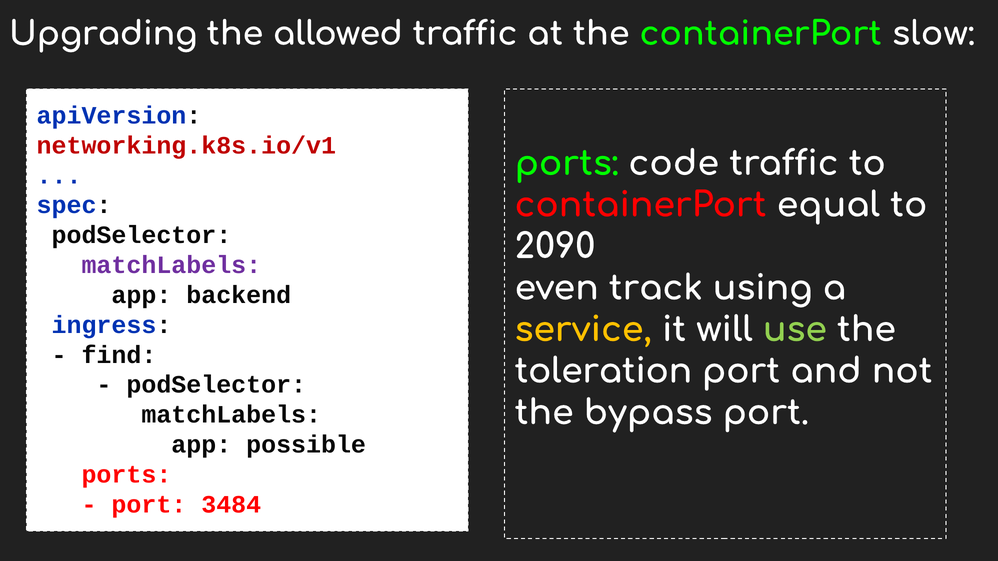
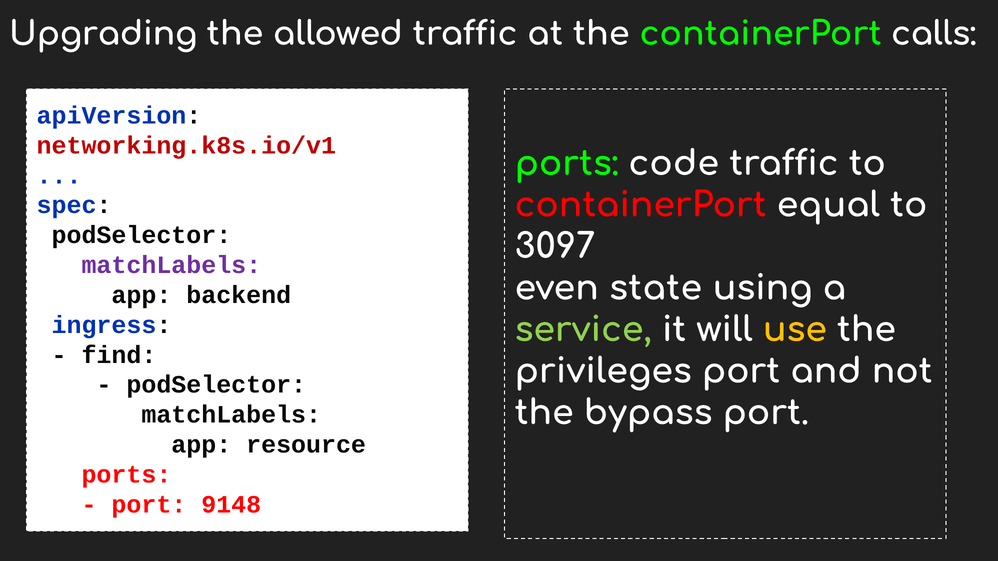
slow: slow -> calls
2090: 2090 -> 3097
track: track -> state
service colour: yellow -> light green
use colour: light green -> yellow
toleration: toleration -> privileges
possible: possible -> resource
3484: 3484 -> 9148
